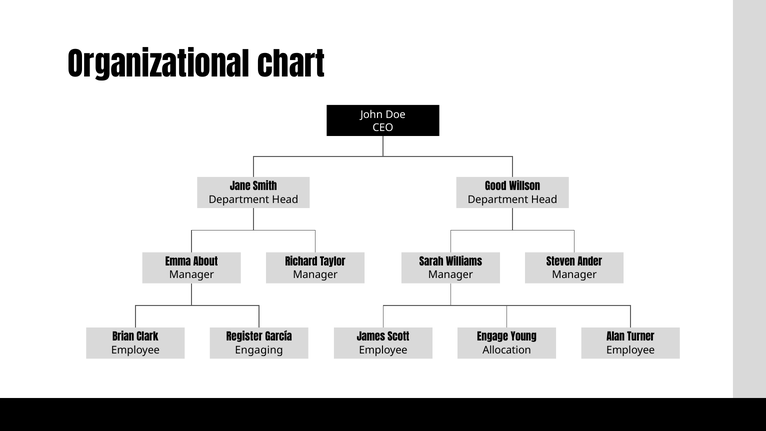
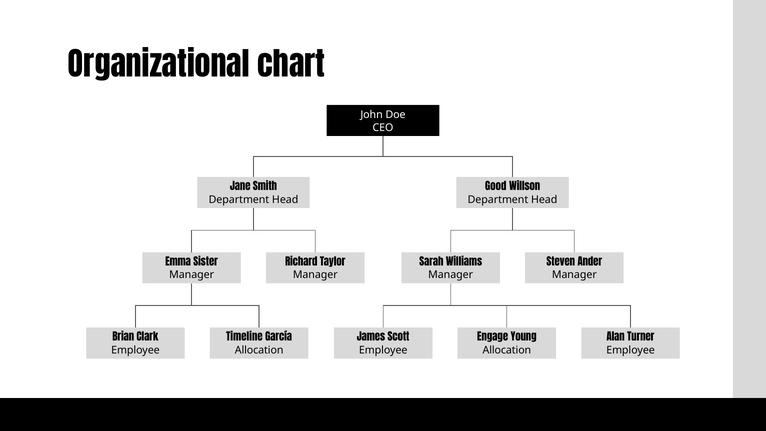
About: About -> Sister
Register: Register -> Timeline
Engaging at (259, 350): Engaging -> Allocation
